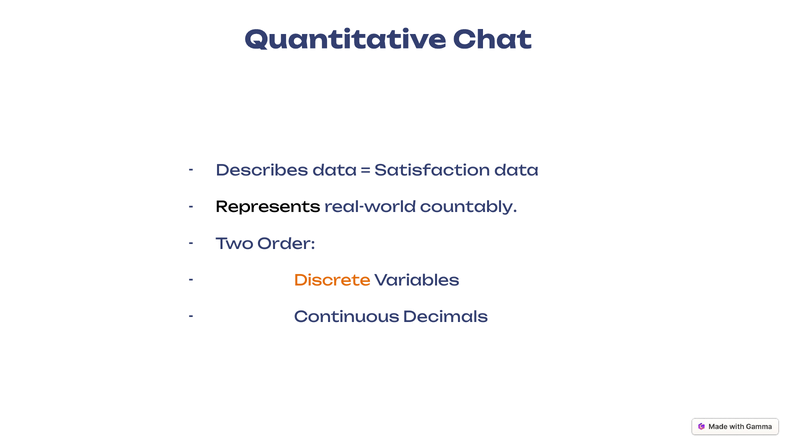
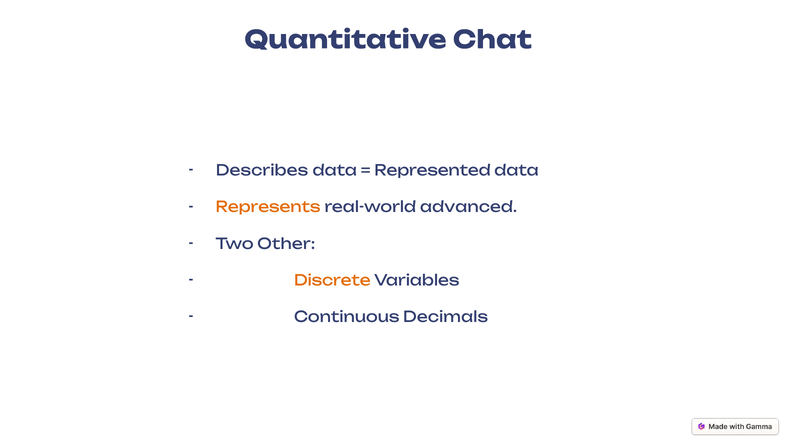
Satisfaction: Satisfaction -> Represented
Represents colour: black -> orange
countably: countably -> advanced
Order: Order -> Other
